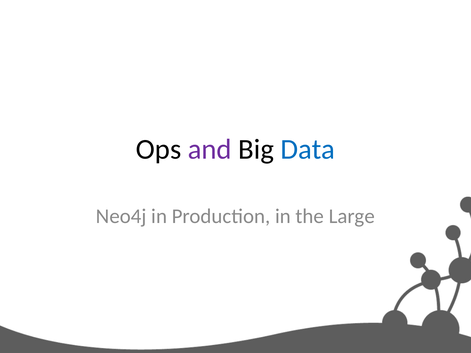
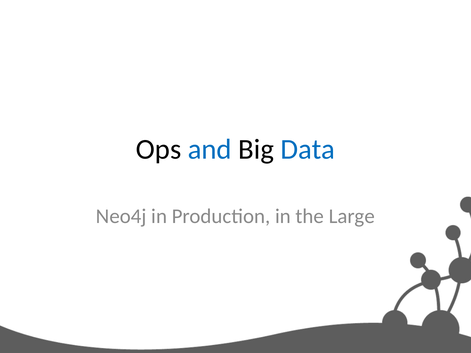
and colour: purple -> blue
